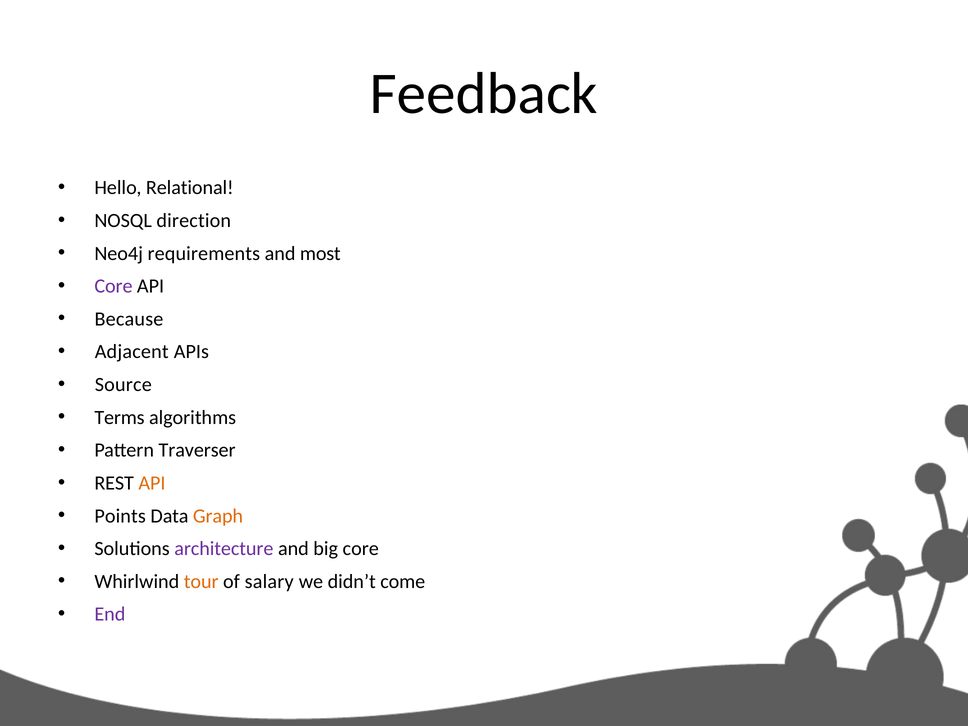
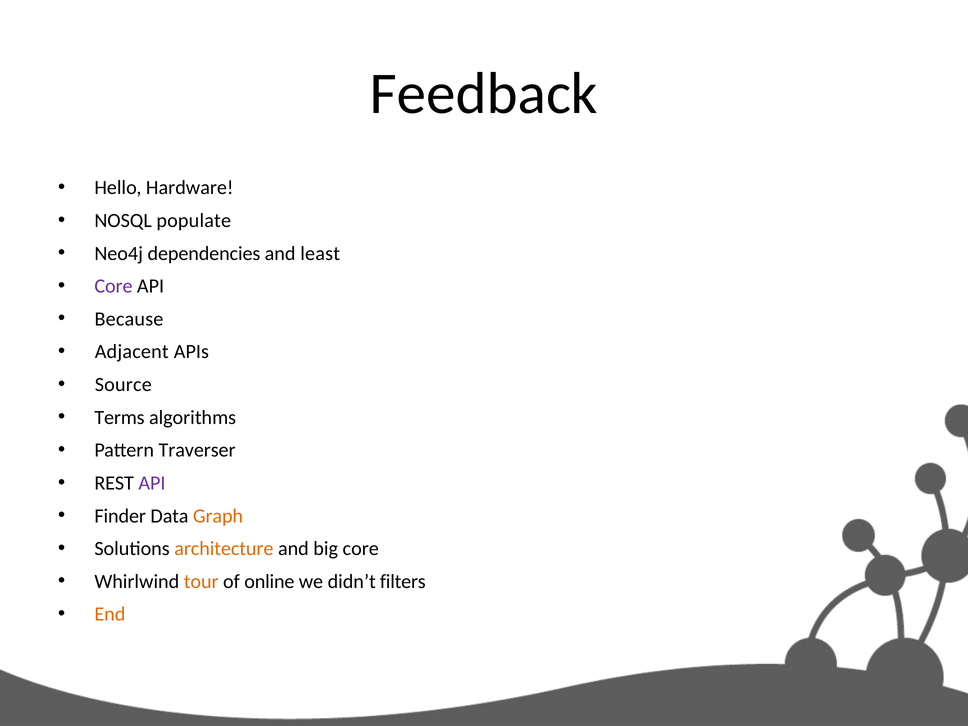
Relational: Relational -> Hardware
direction: direction -> populate
requirements: requirements -> dependencies
most: most -> least
API at (152, 483) colour: orange -> purple
Points: Points -> Finder
architecture colour: purple -> orange
salary: salary -> online
come: come -> filters
End colour: purple -> orange
